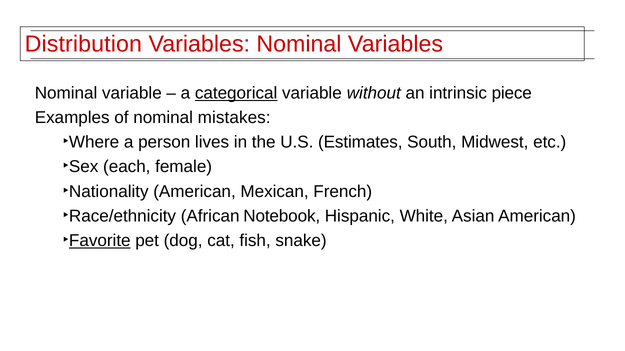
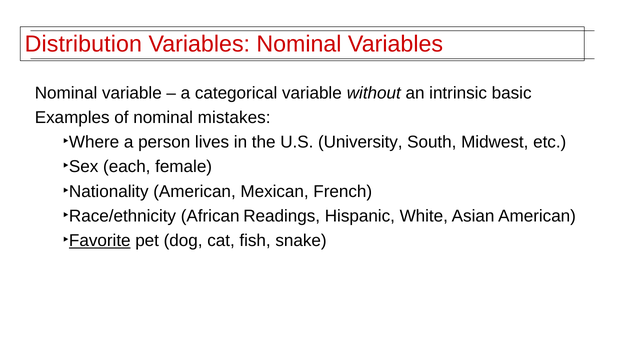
categorical underline: present -> none
piece: piece -> basic
Estimates: Estimates -> University
Notebook: Notebook -> Readings
